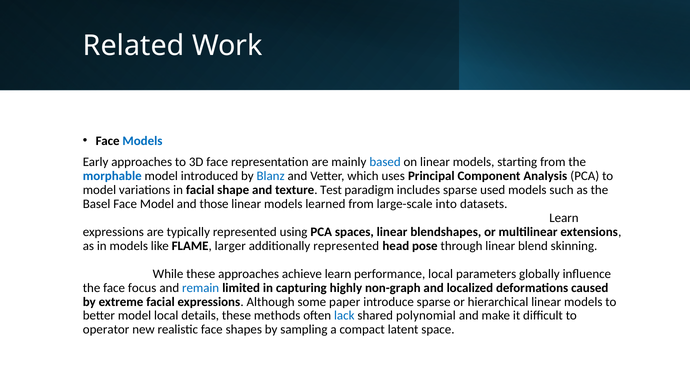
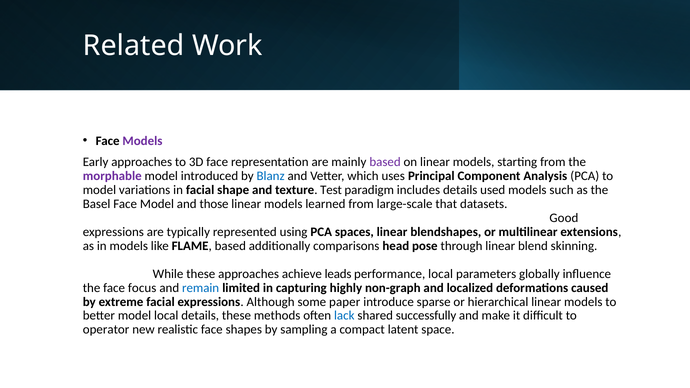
Models at (142, 141) colour: blue -> purple
based at (385, 162) colour: blue -> purple
morphable colour: blue -> purple
includes sparse: sparse -> details
into: into -> that
Learn at (564, 218): Learn -> Good
FLAME larger: larger -> based
additionally represented: represented -> comparisons
achieve learn: learn -> leads
polynomial: polynomial -> successfully
